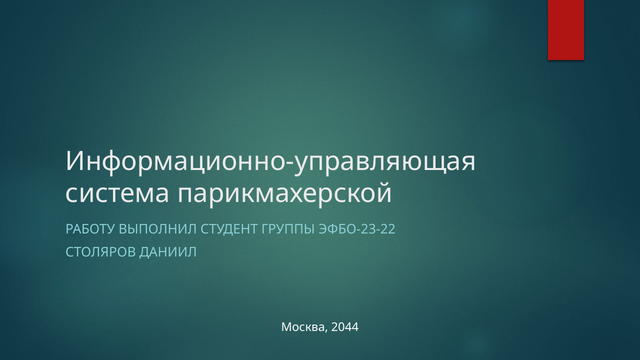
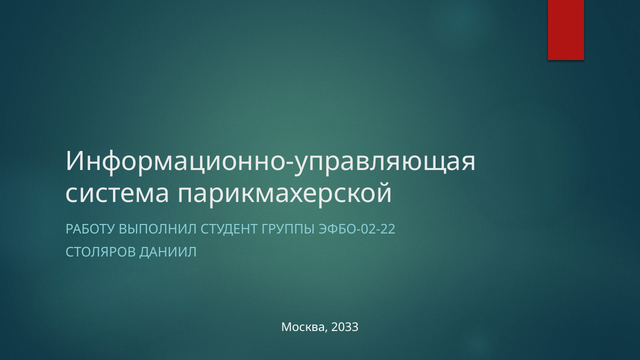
ЭФБО-23-22: ЭФБО-23-22 -> ЭФБО-02-22
2044: 2044 -> 2033
